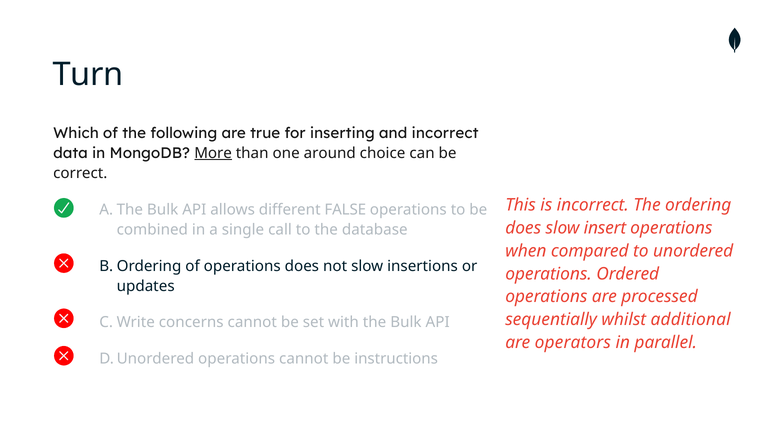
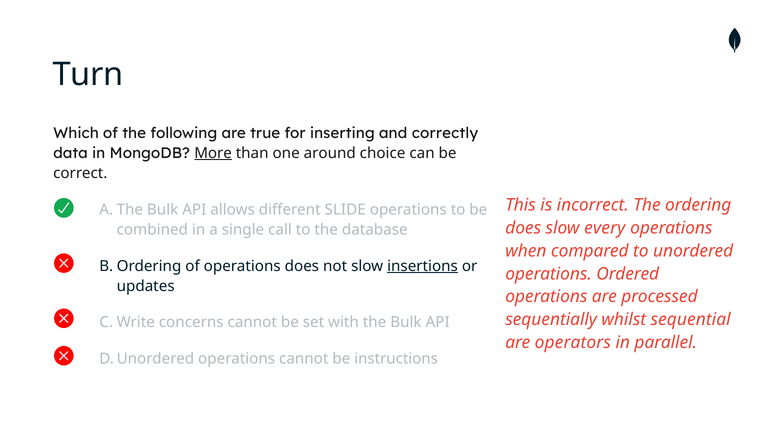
and incorrect: incorrect -> correctly
FALSE: FALSE -> SLIDE
insert: insert -> every
insertions underline: none -> present
additional: additional -> sequential
